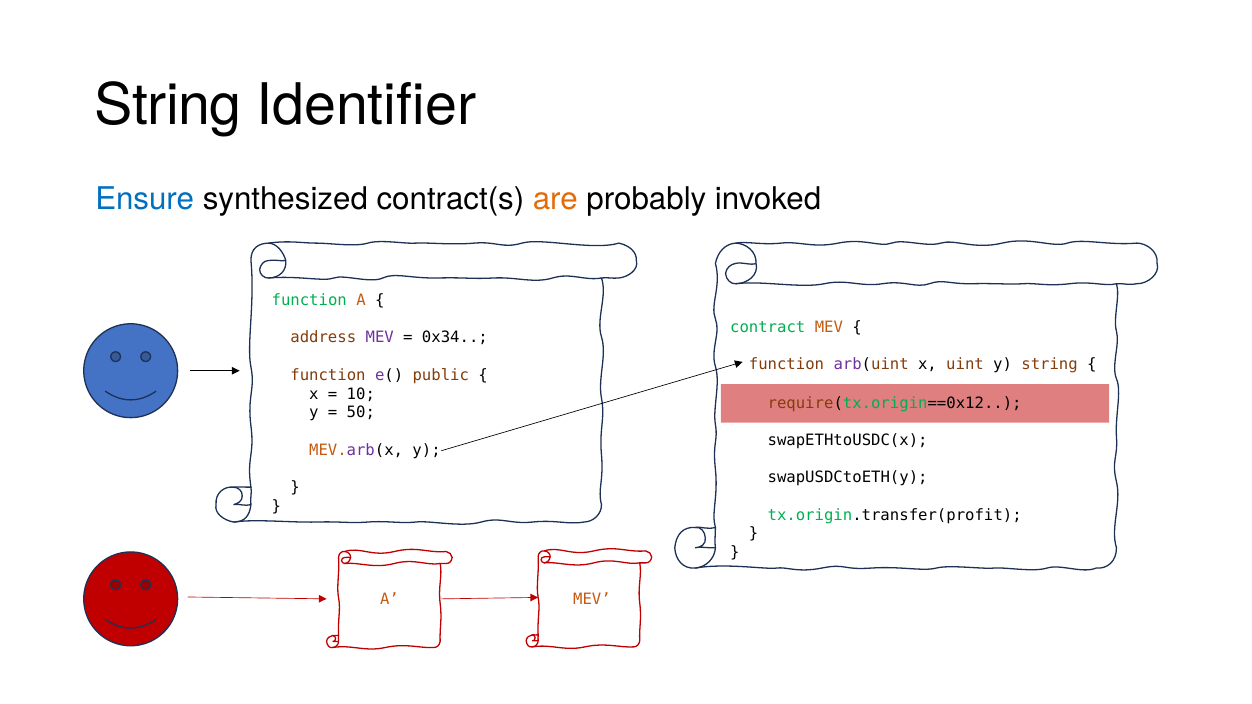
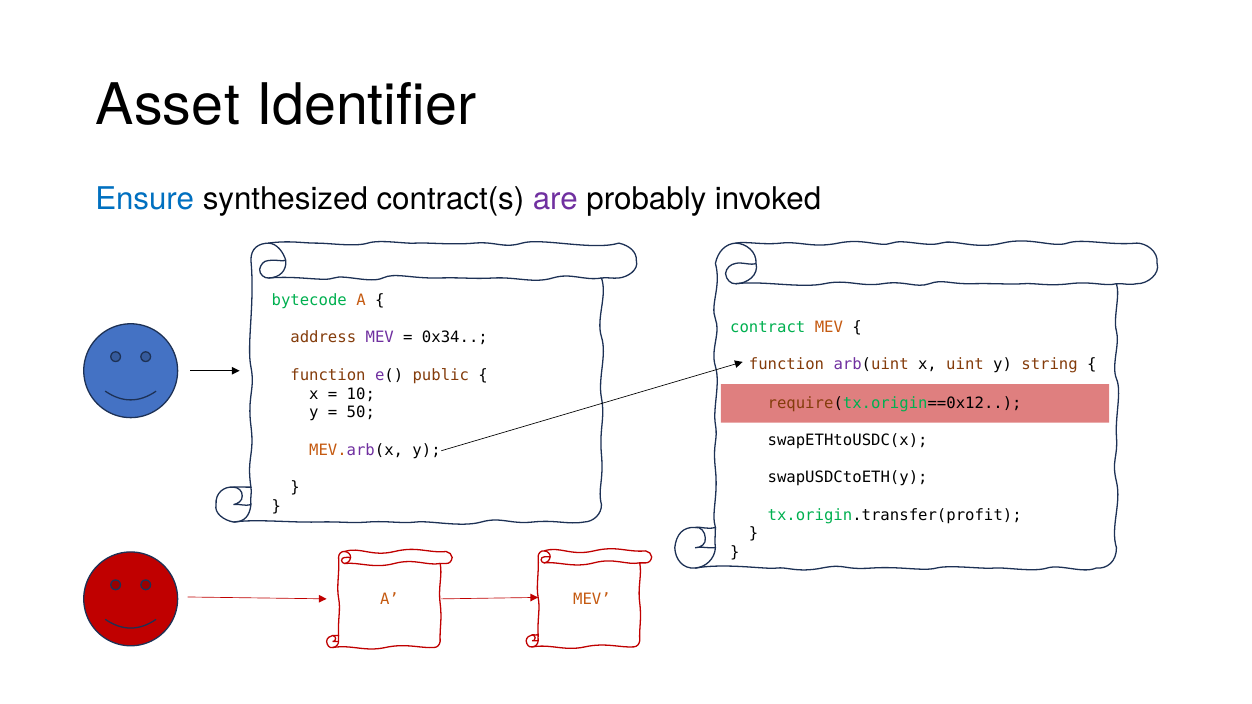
String at (168, 105): String -> Asset
are colour: orange -> purple
function at (309, 300): function -> bytecode
